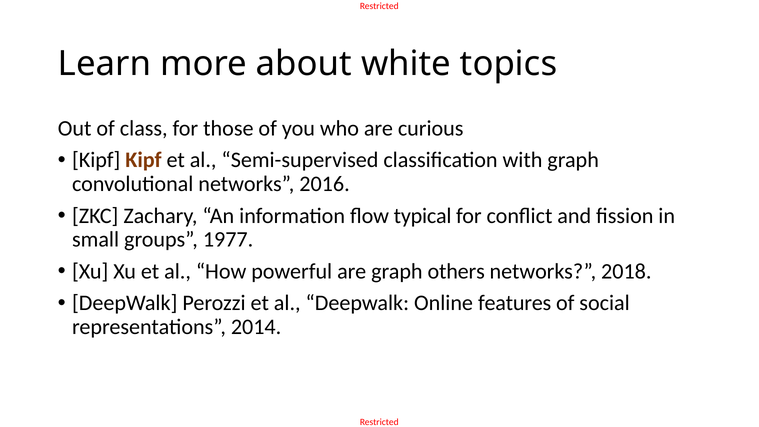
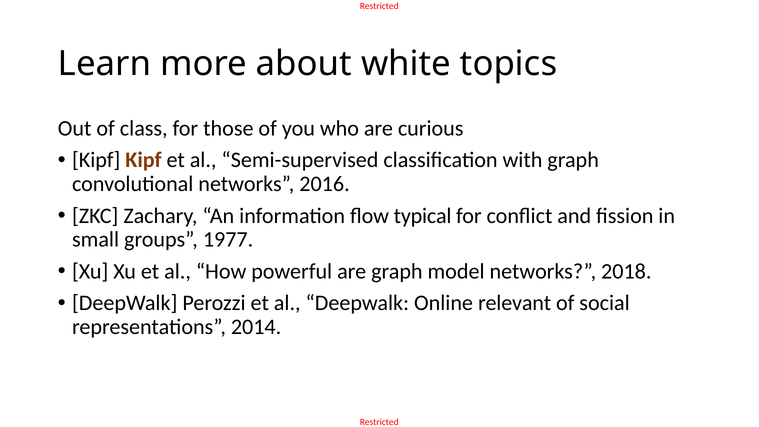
others: others -> model
features: features -> relevant
